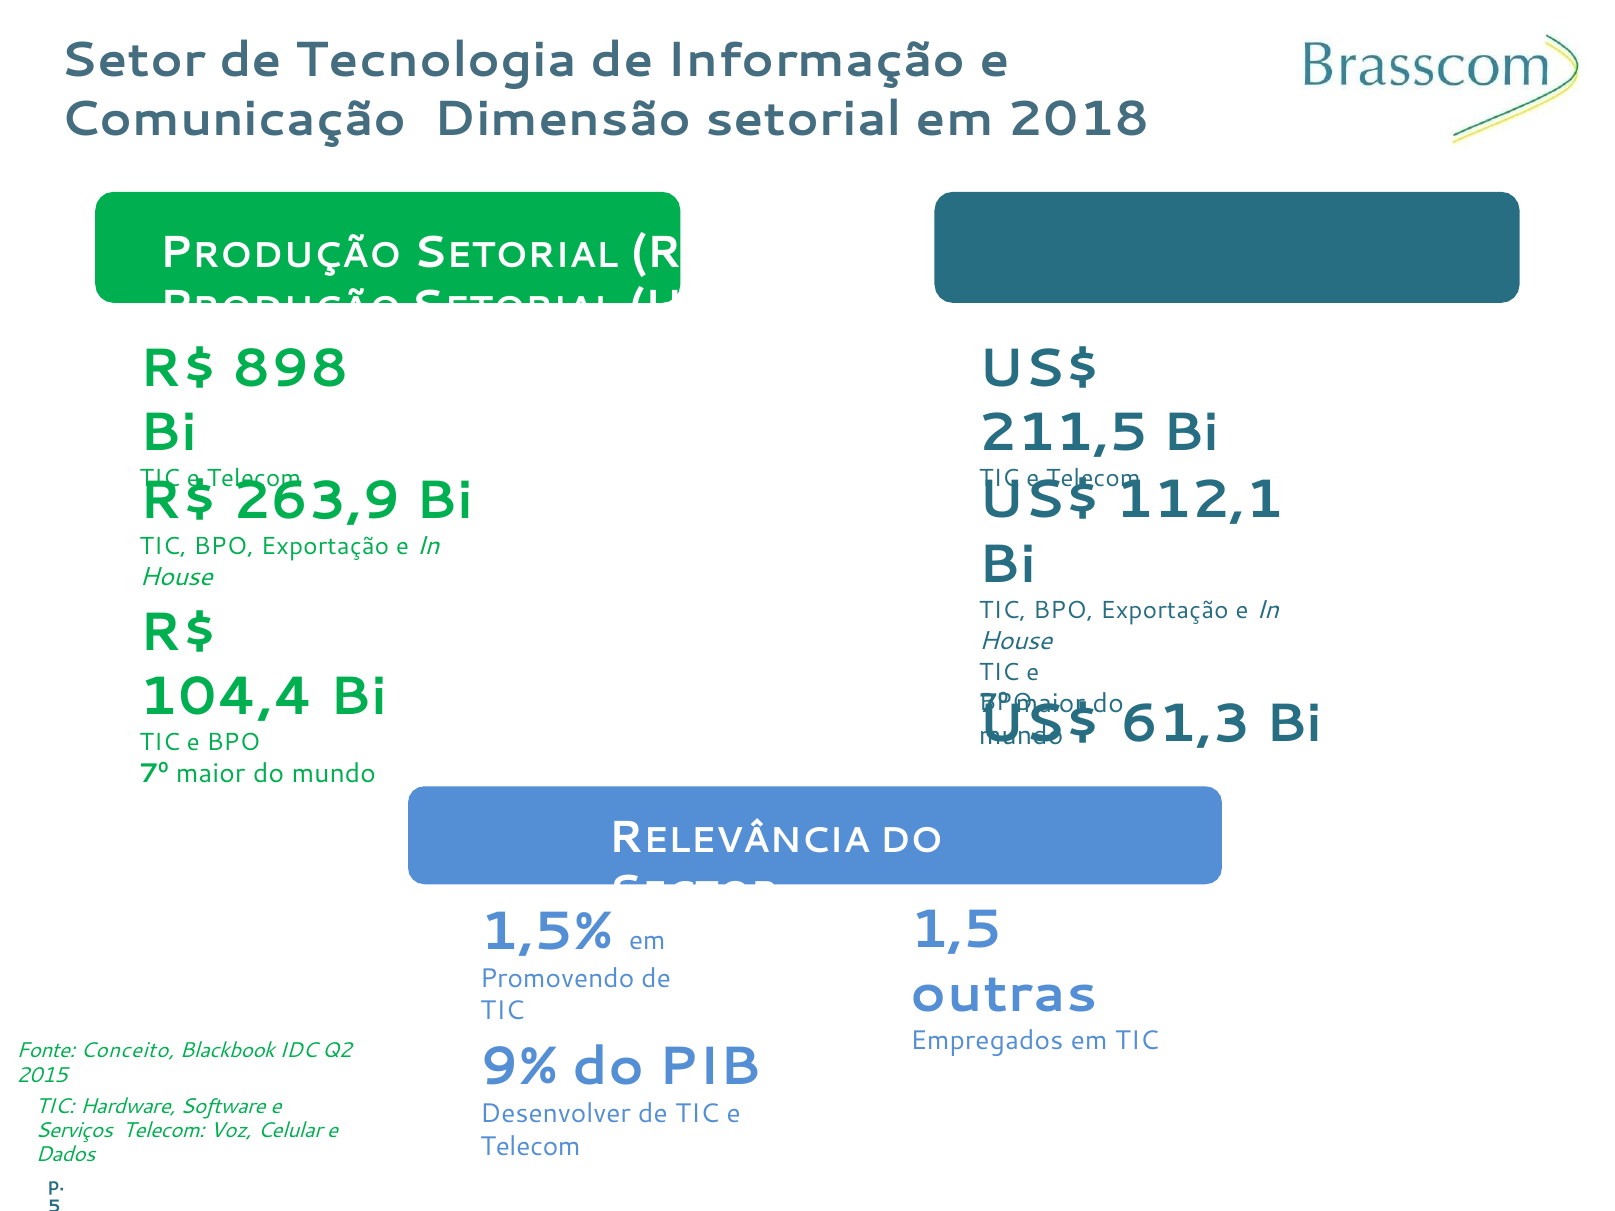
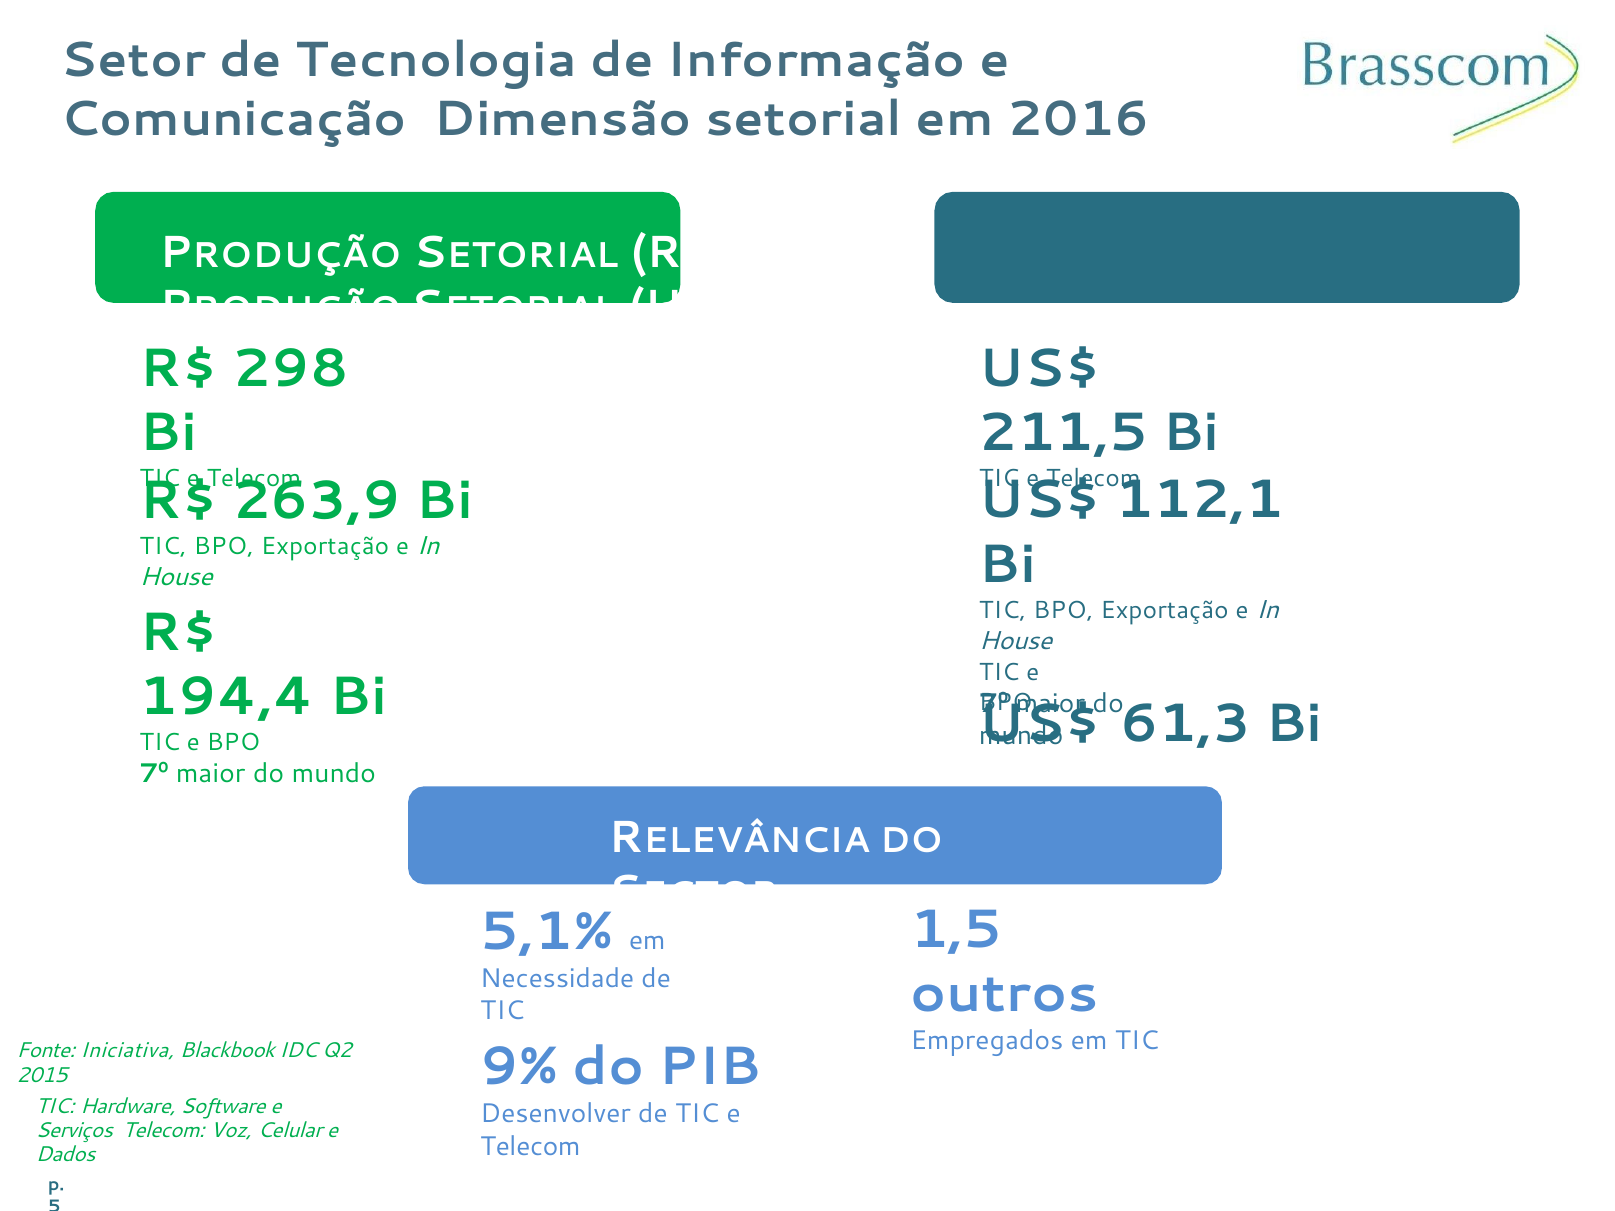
2018: 2018 -> 2016
898: 898 -> 298
104,4: 104,4 -> 194,4
1,5%: 1,5% -> 5,1%
Promovendo: Promovendo -> Necessidade
outras: outras -> outros
Conceito: Conceito -> Iniciativa
